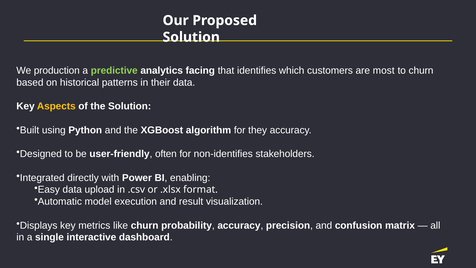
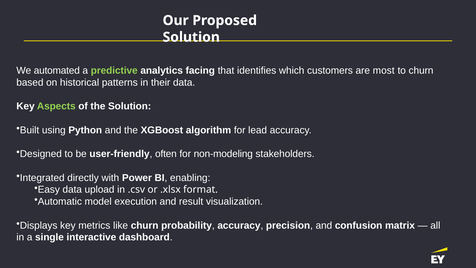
production: production -> automated
Aspects colour: yellow -> light green
they: they -> lead
non-identifies: non-identifies -> non-modeling
